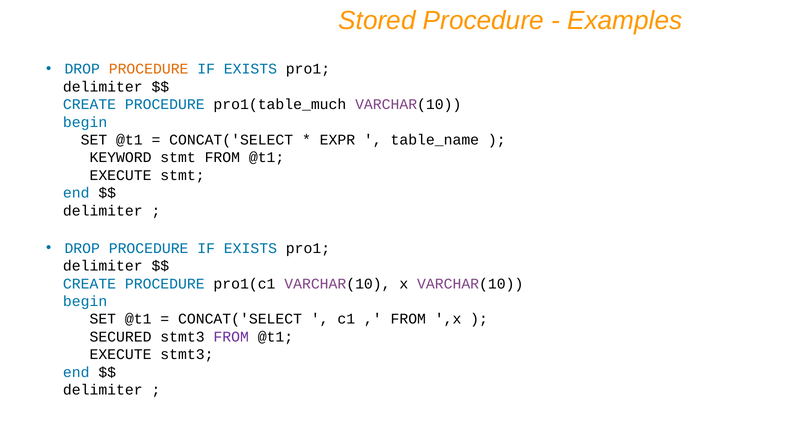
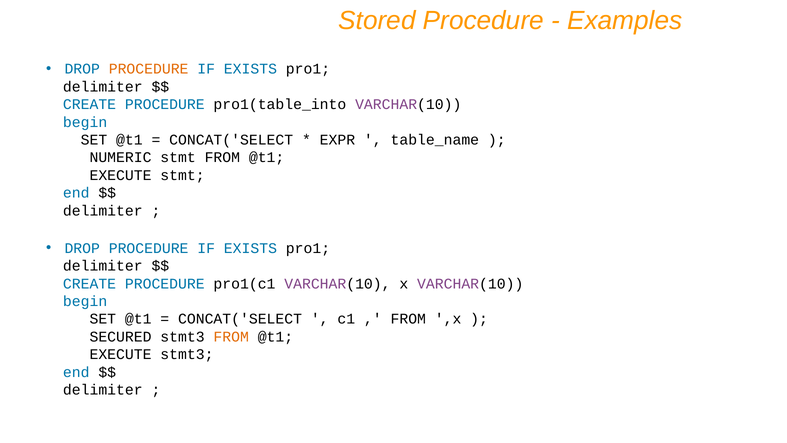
pro1(table_much: pro1(table_much -> pro1(table_into
KEYWORD: KEYWORD -> NUMERIC
FROM at (231, 337) colour: purple -> orange
